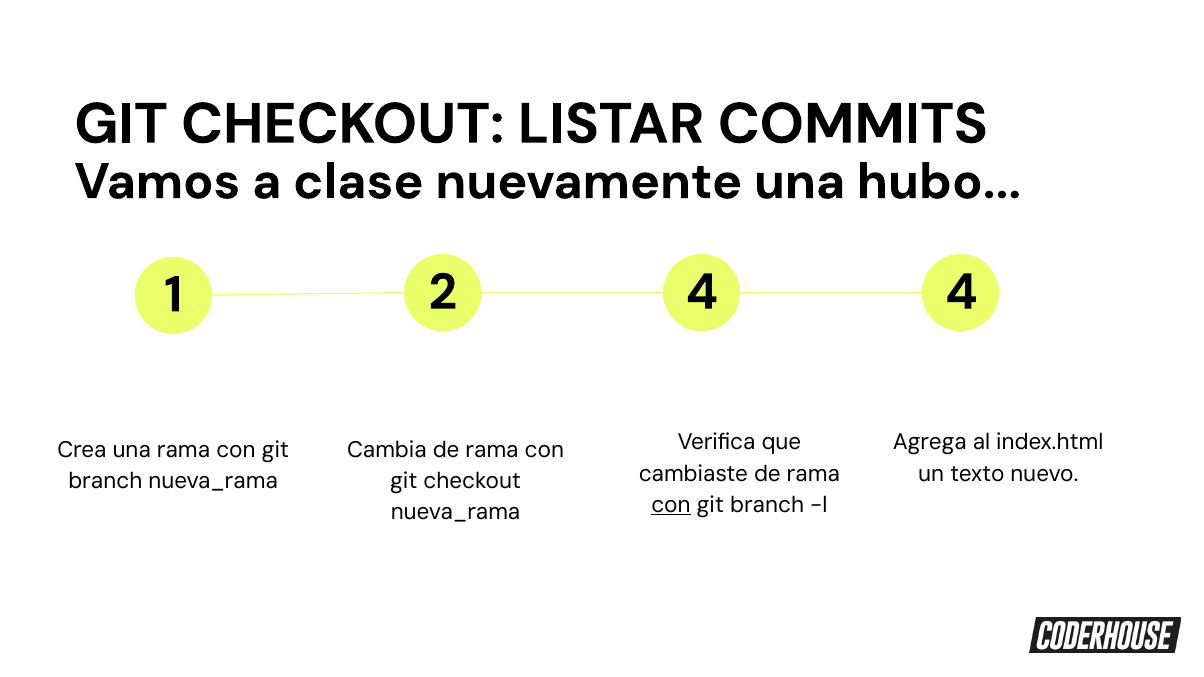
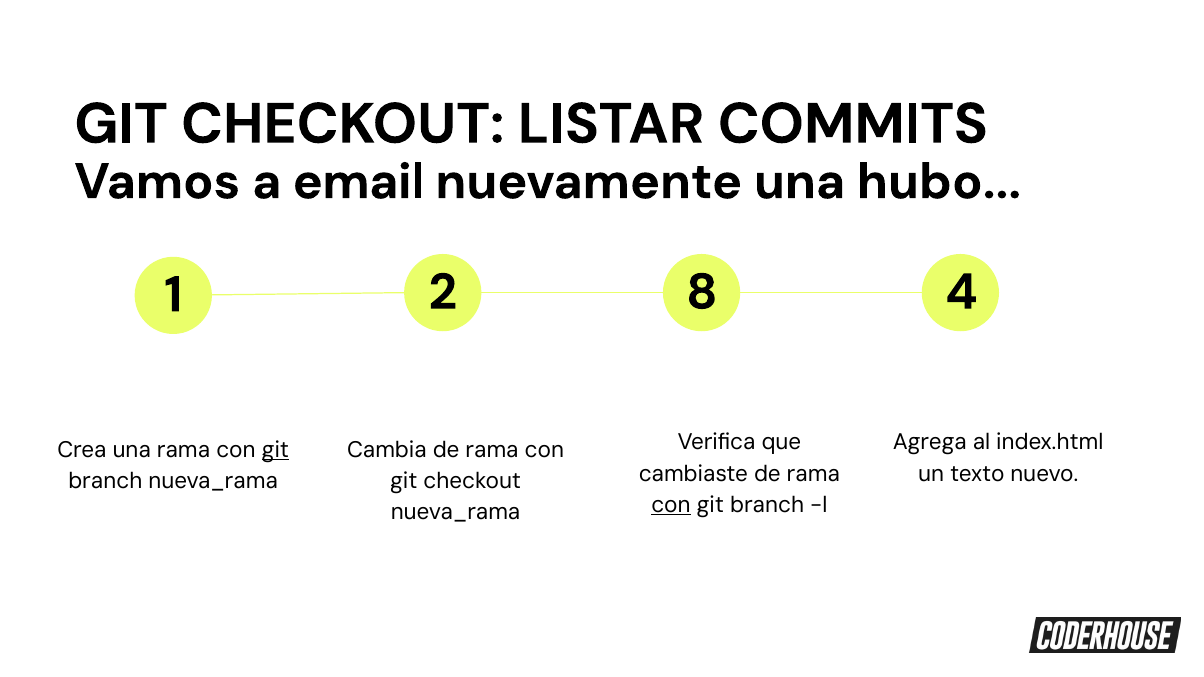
clase: clase -> email
2 4: 4 -> 8
git at (275, 450) underline: none -> present
